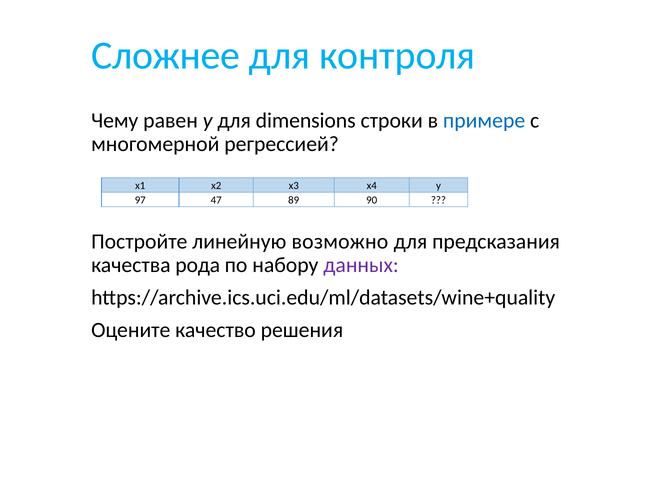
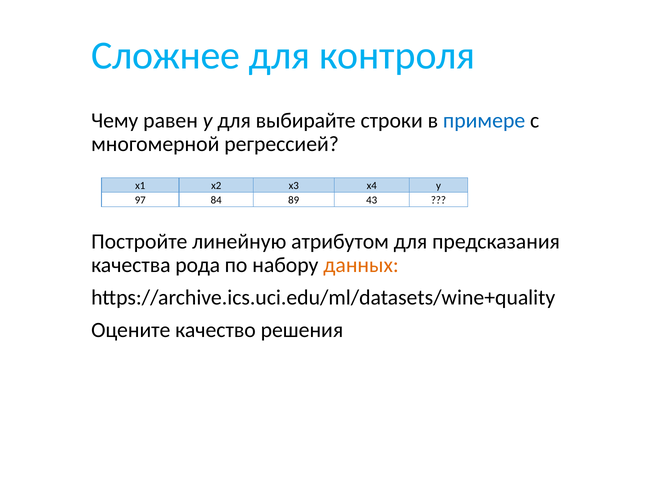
dimensions: dimensions -> выбирайте
47: 47 -> 84
90: 90 -> 43
возможно: возможно -> атрибутом
данных colour: purple -> orange
